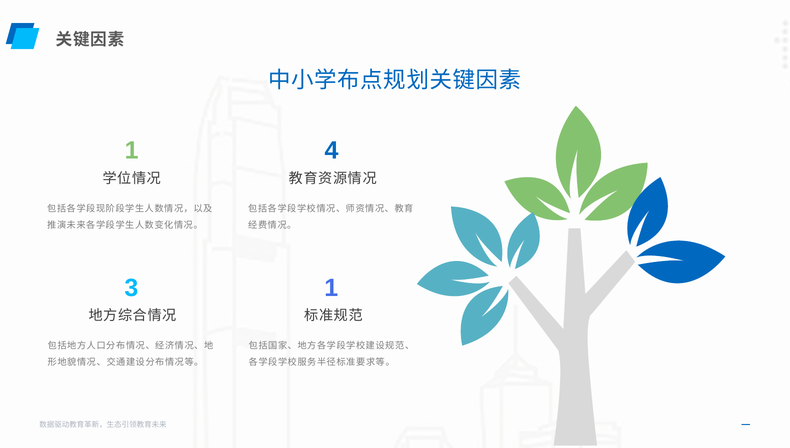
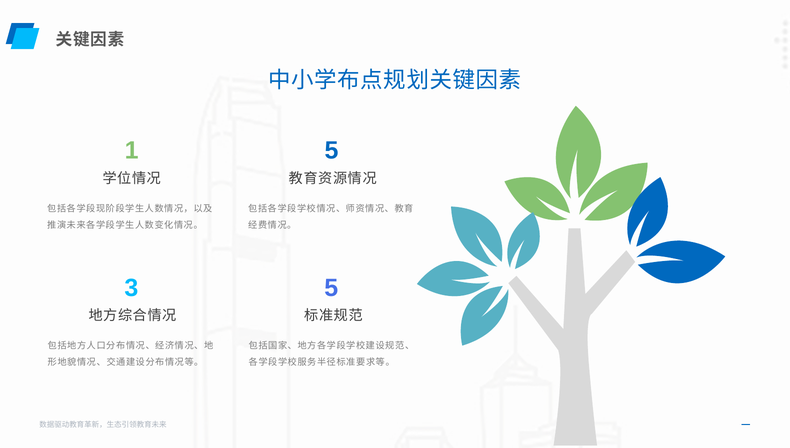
1 4: 4 -> 5
3 1: 1 -> 5
